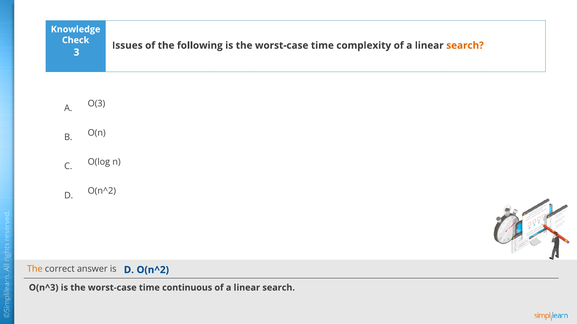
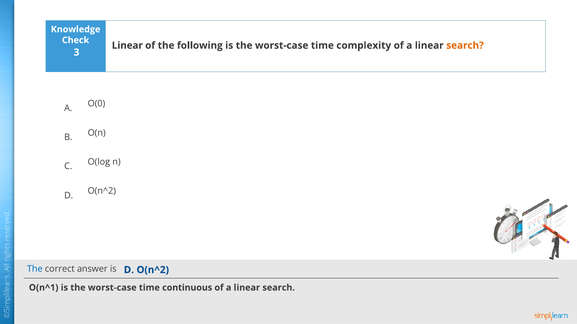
Issues at (127, 46): Issues -> Linear
O(3: O(3 -> O(0
The at (35, 269) colour: orange -> blue
O(n^3: O(n^3 -> O(n^1
